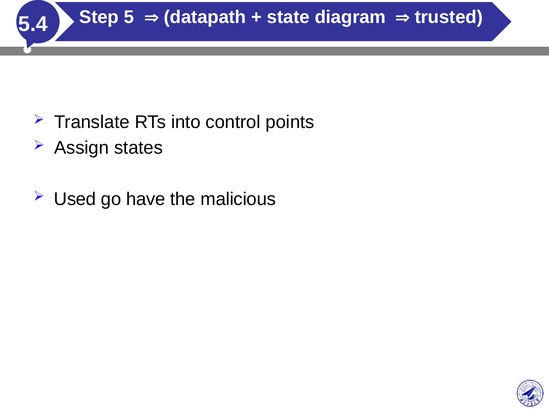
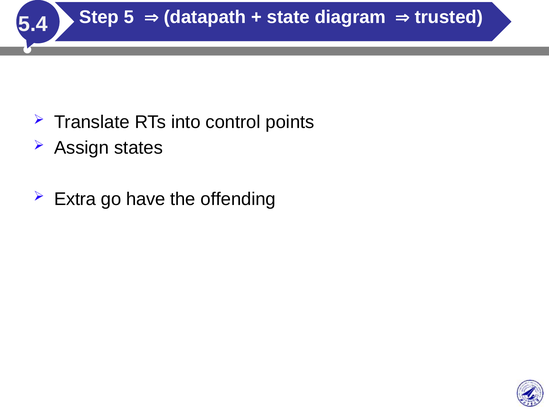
Used: Used -> Extra
malicious: malicious -> offending
